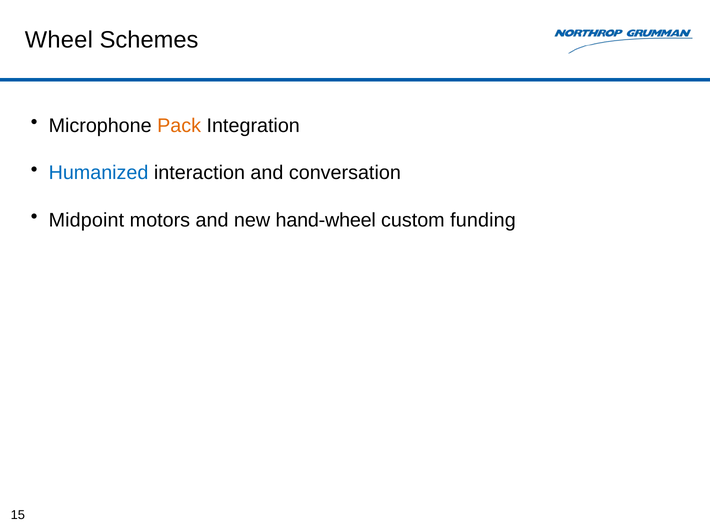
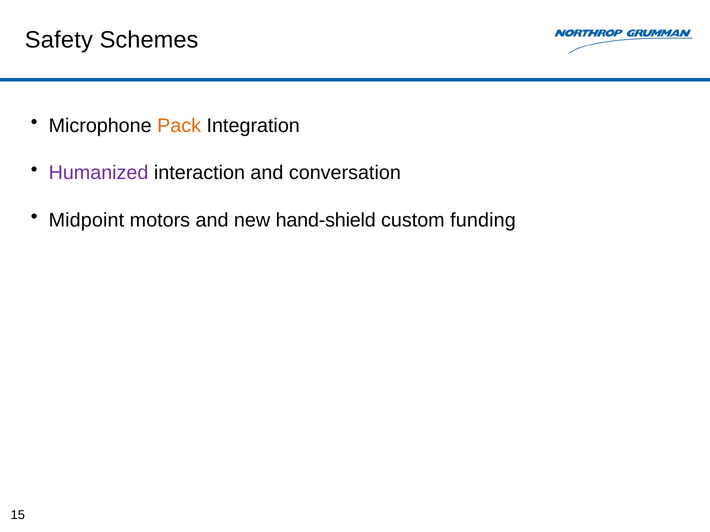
Wheel: Wheel -> Safety
Humanized colour: blue -> purple
hand-wheel: hand-wheel -> hand-shield
